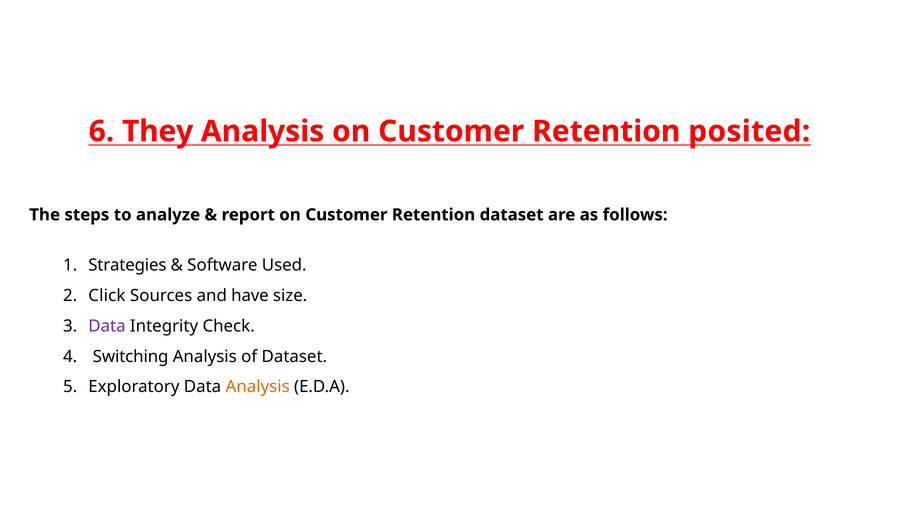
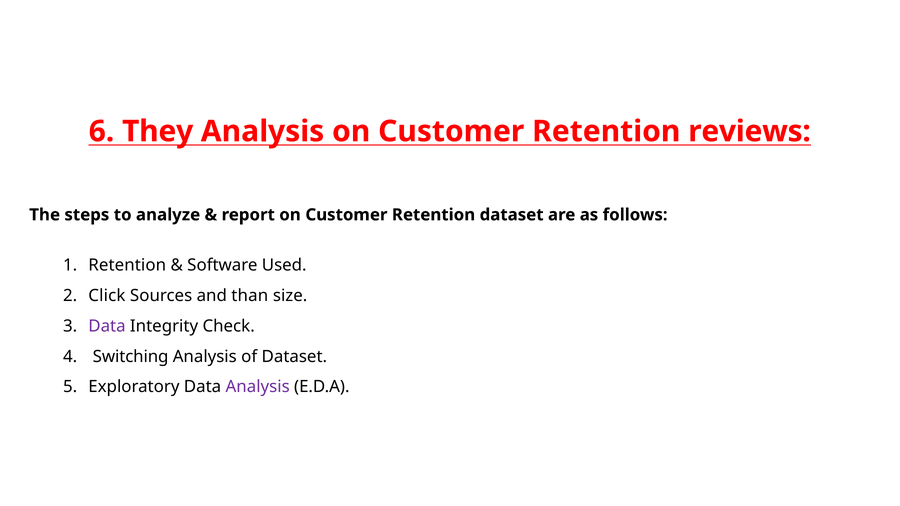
posited: posited -> reviews
Strategies at (127, 266): Strategies -> Retention
have: have -> than
Analysis at (258, 387) colour: orange -> purple
